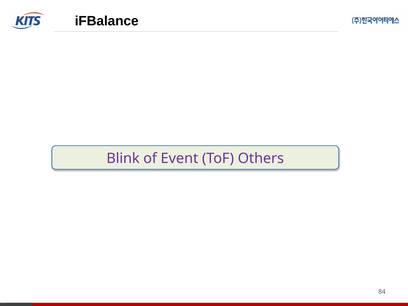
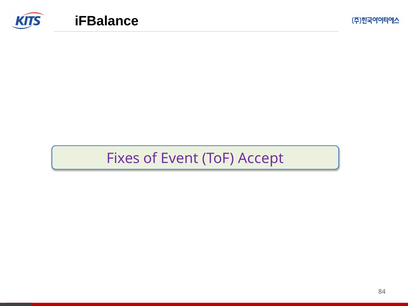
Blink: Blink -> Fixes
Others: Others -> Accept
